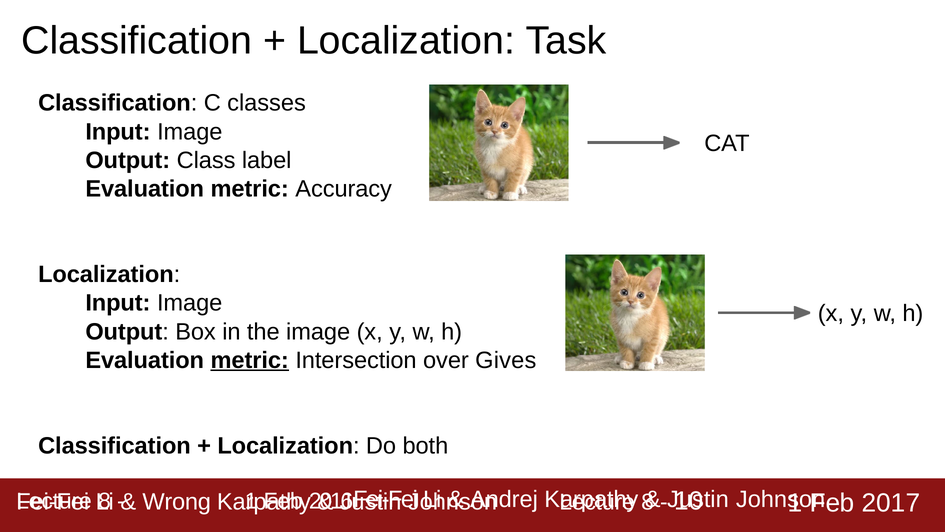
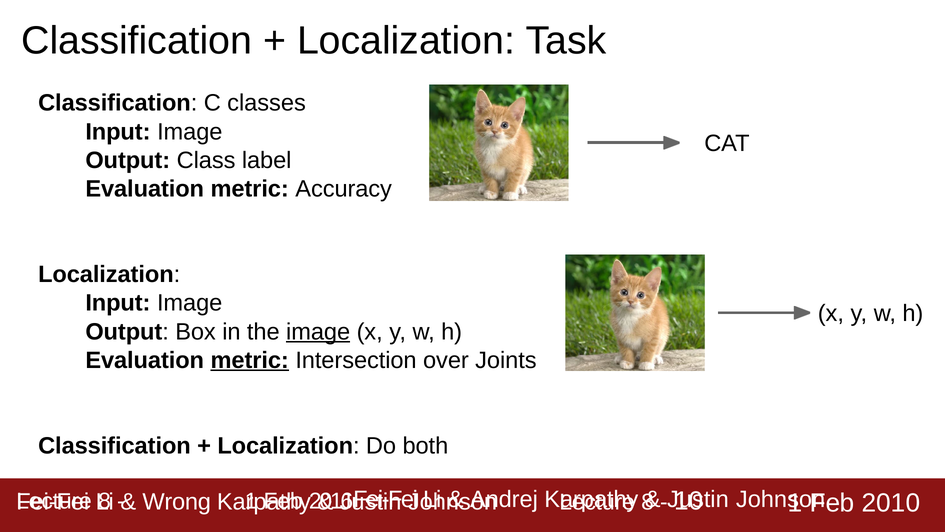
image at (318, 331) underline: none -> present
Gives: Gives -> Joints
2017: 2017 -> 2010
